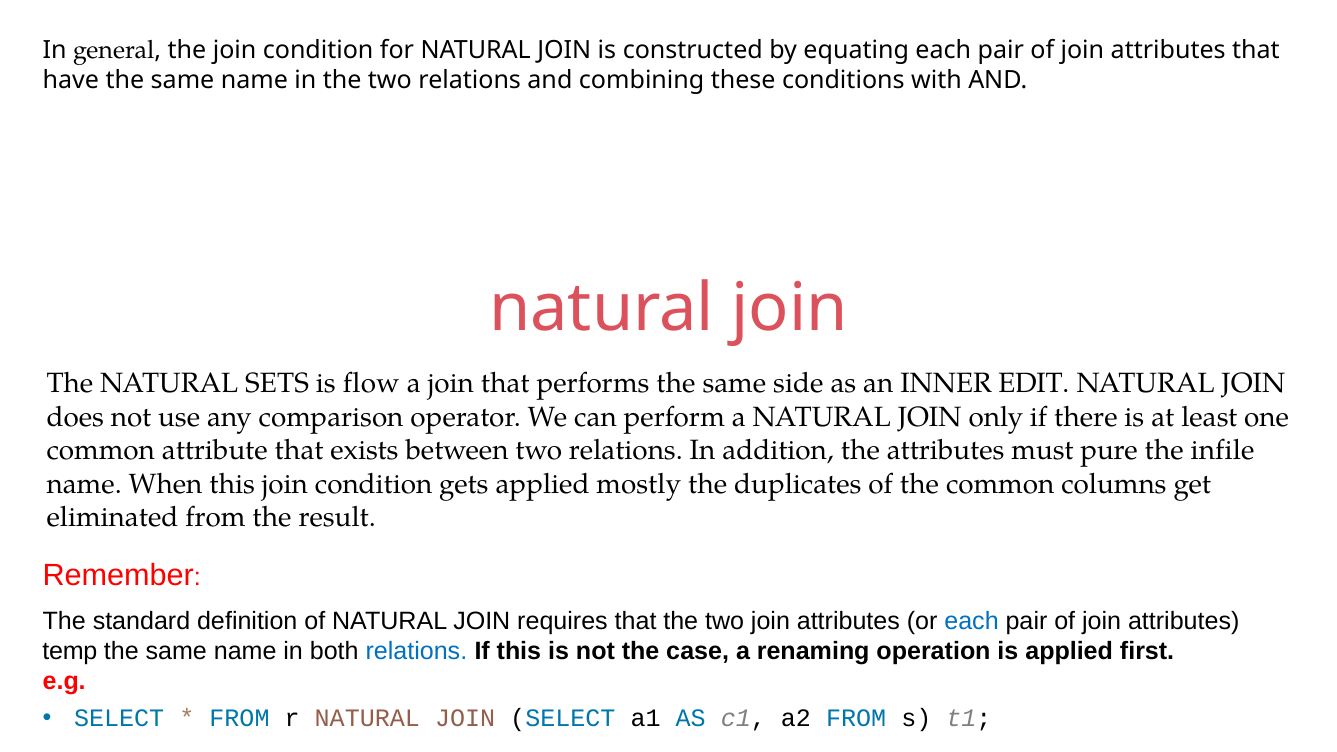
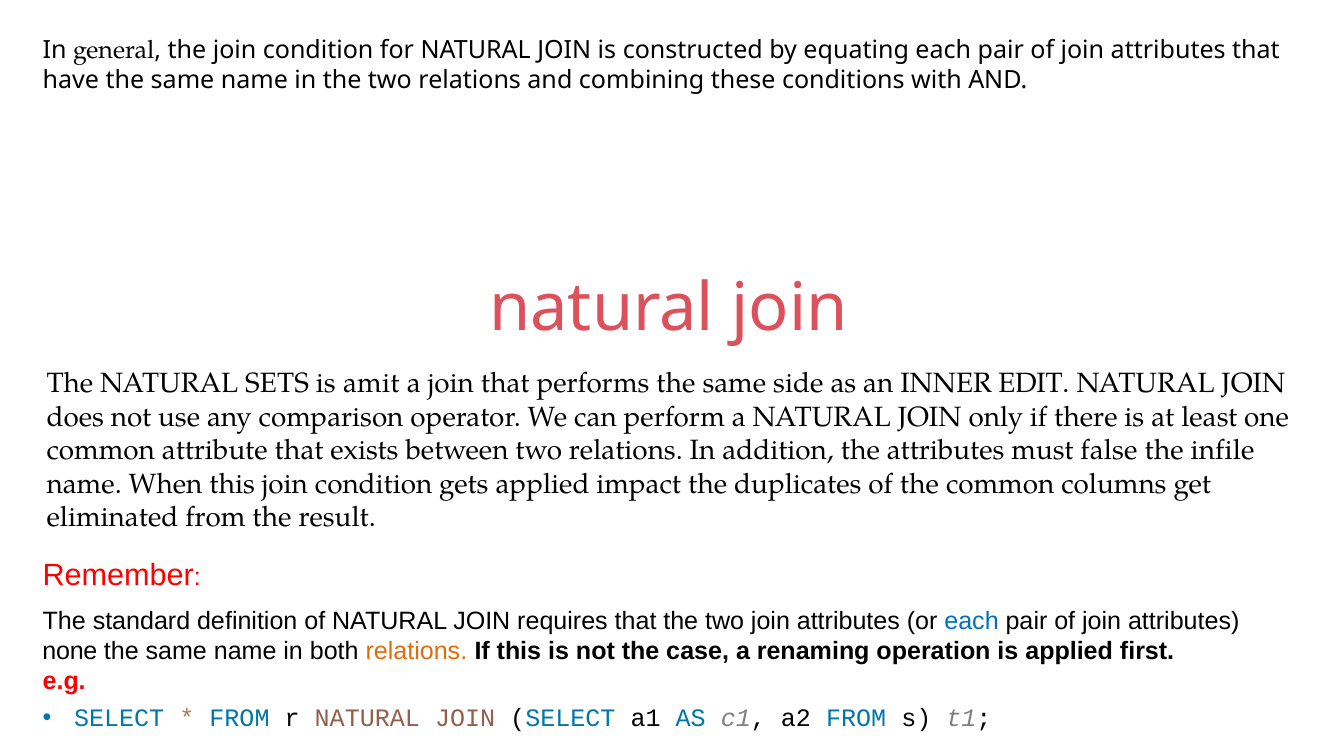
flow: flow -> amit
pure: pure -> false
mostly: mostly -> impact
temp: temp -> none
relations at (416, 652) colour: blue -> orange
